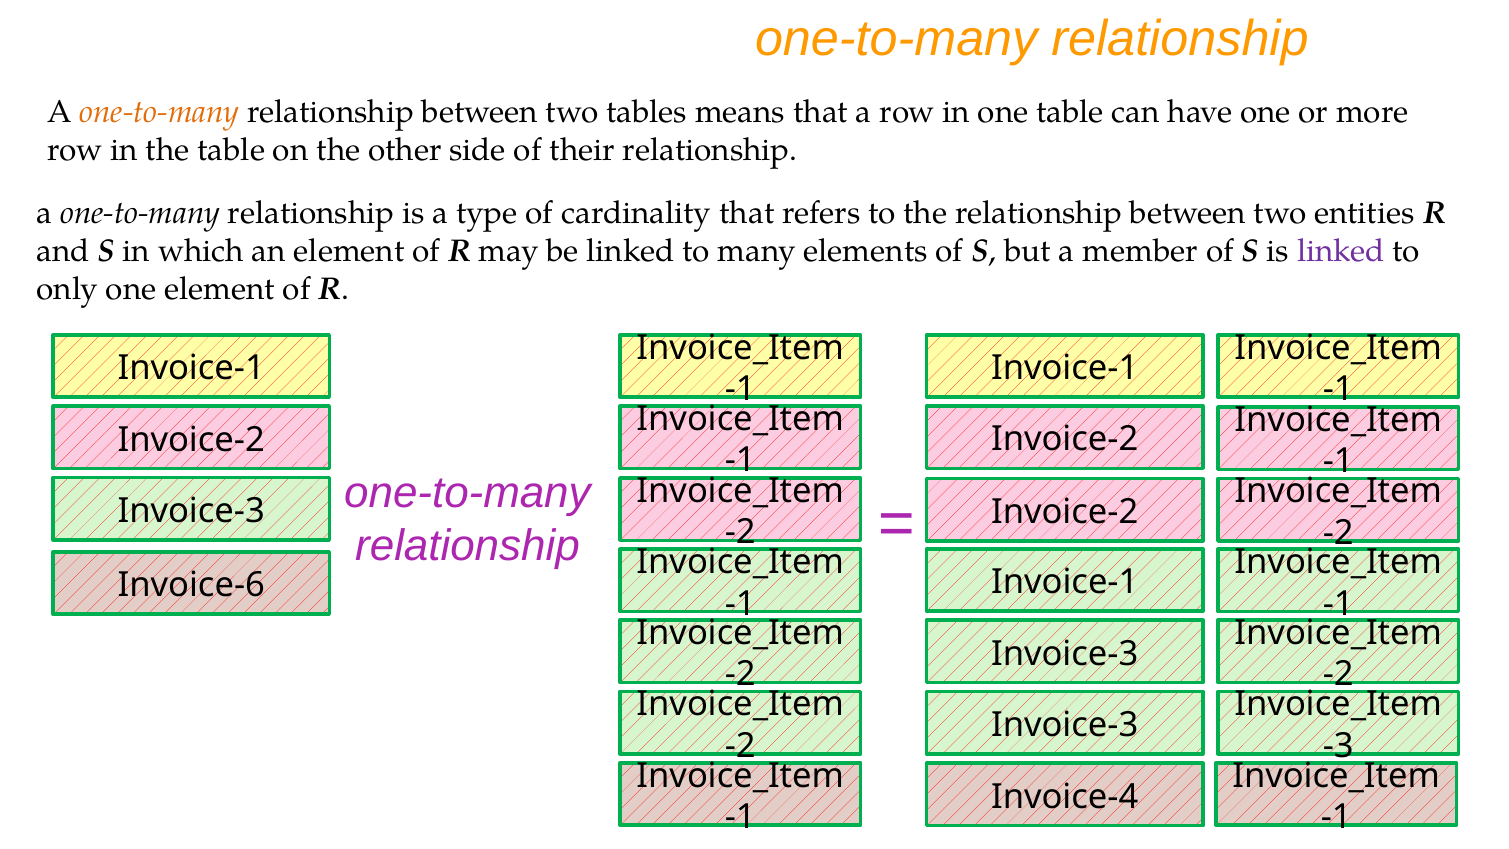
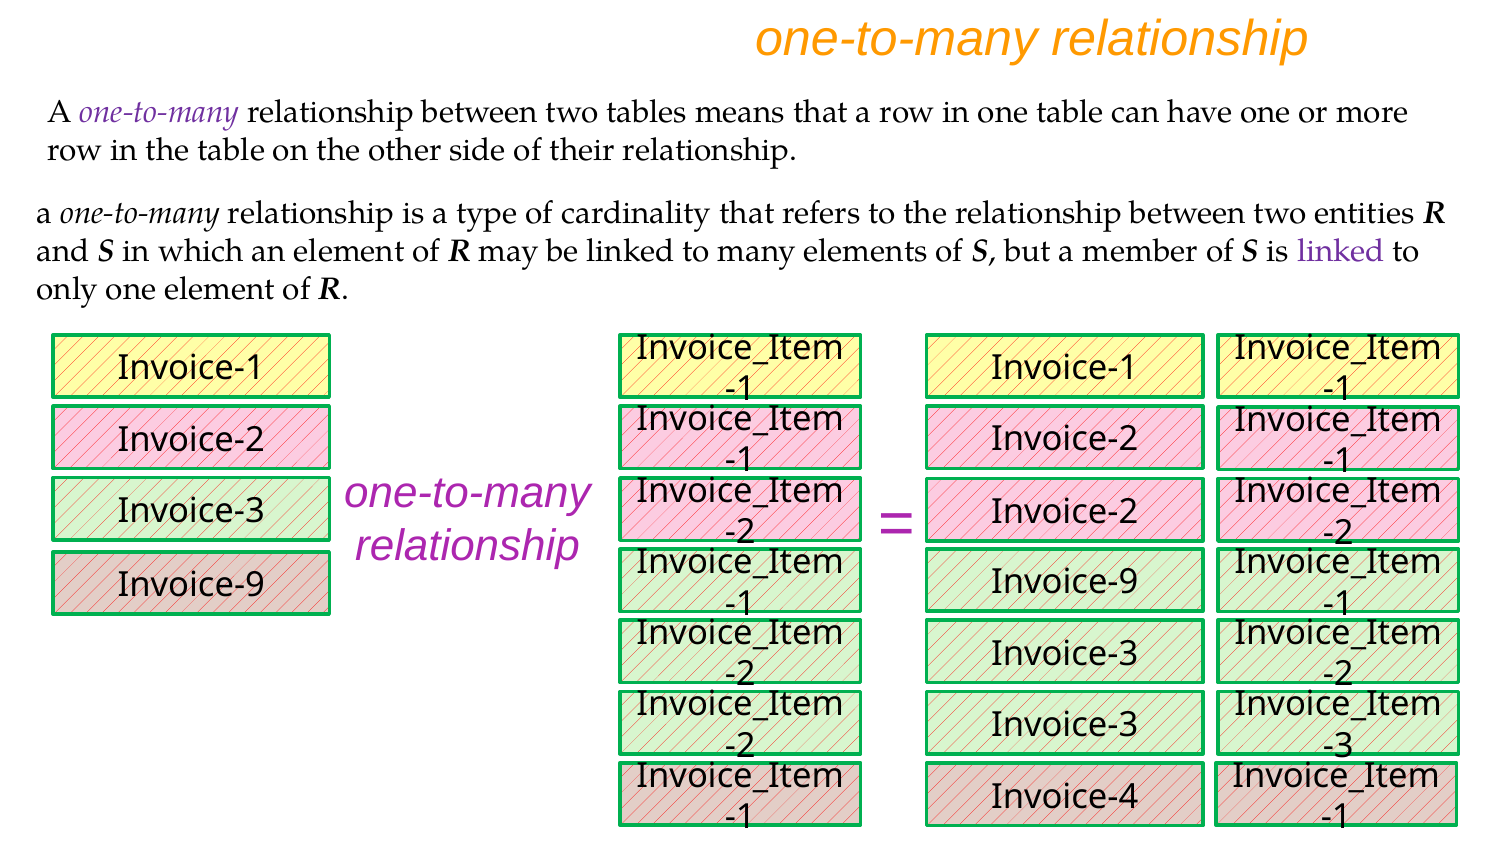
one-to-many at (160, 112) colour: orange -> purple
Invoice-1 at (1065, 582): Invoice-1 -> Invoice-9
Invoice-6 at (191, 585): Invoice-6 -> Invoice-9
